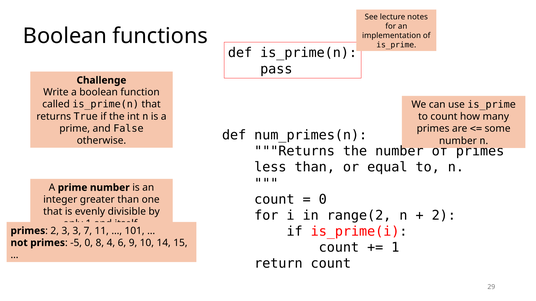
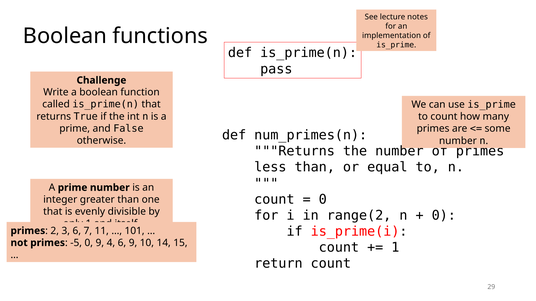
2 at (444, 216): 2 -> 0
3 3: 3 -> 6
0 8: 8 -> 9
